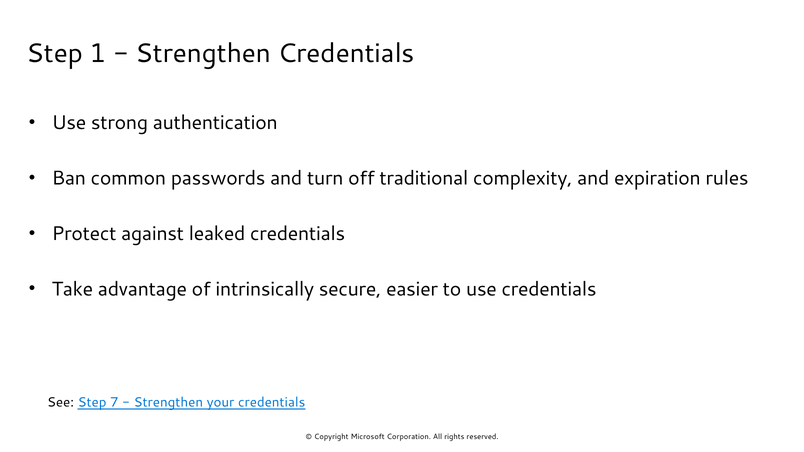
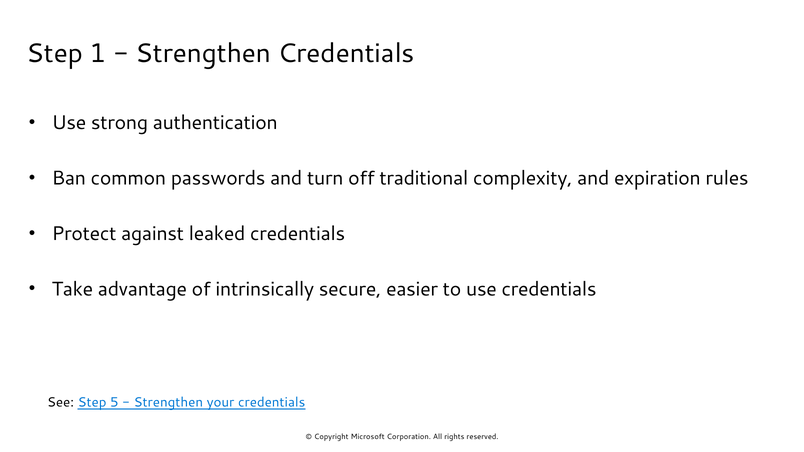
7: 7 -> 5
